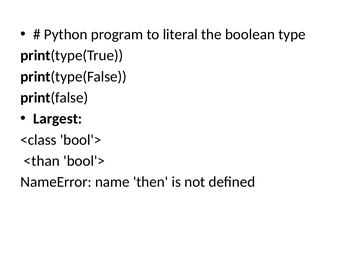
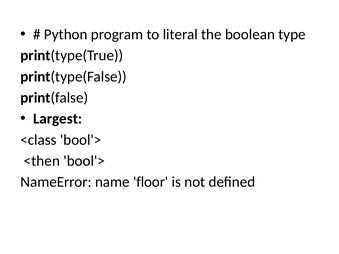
<than: <than -> <then
then: then -> floor
